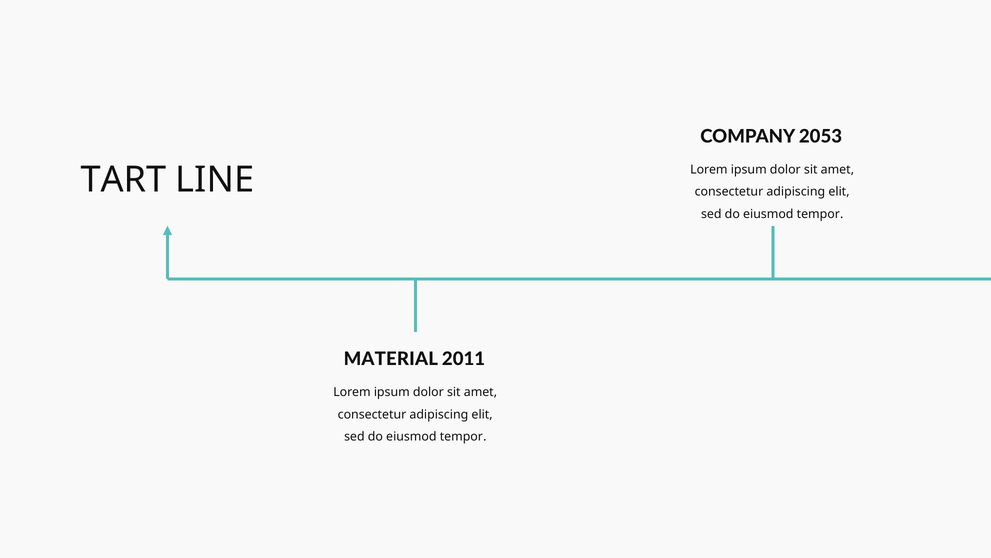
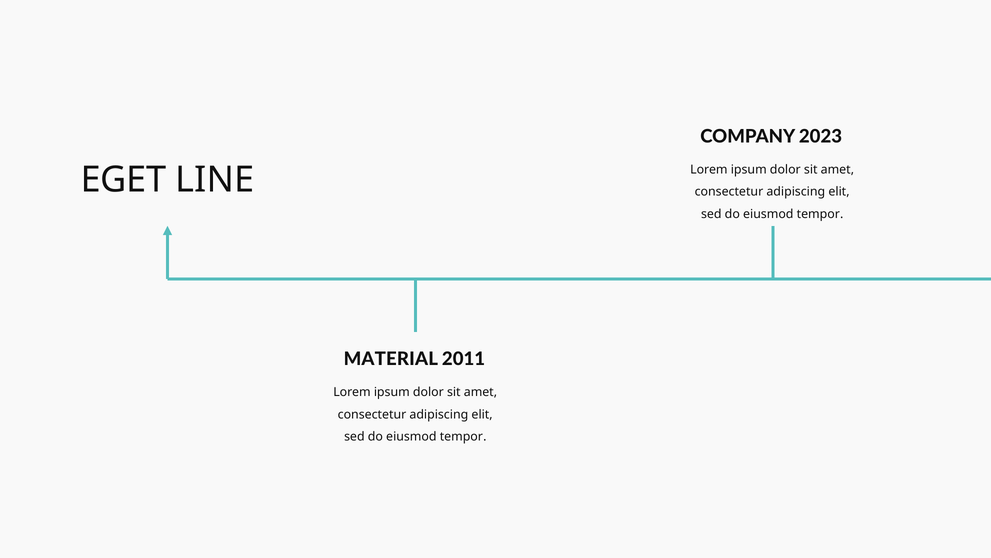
2053: 2053 -> 2023
TART: TART -> EGET
